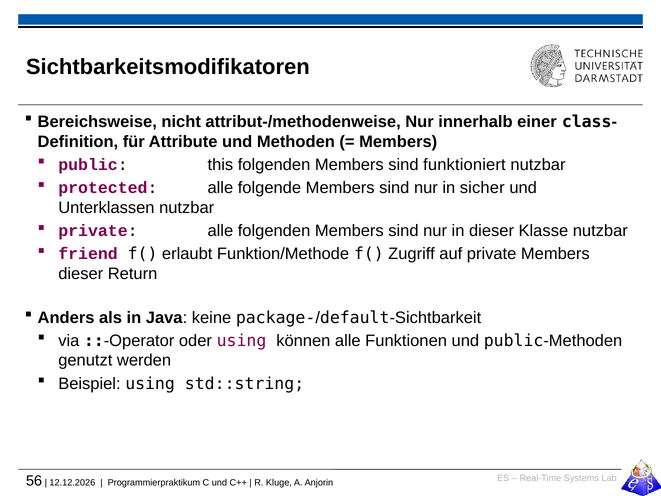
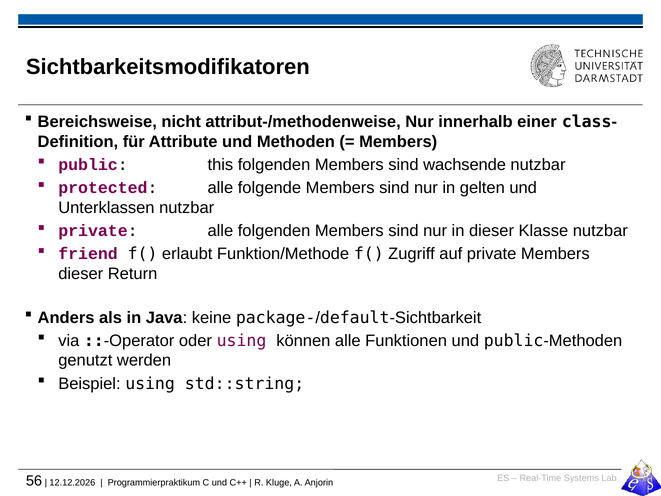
funktioniert: funktioniert -> wachsende
sicher: sicher -> gelten
